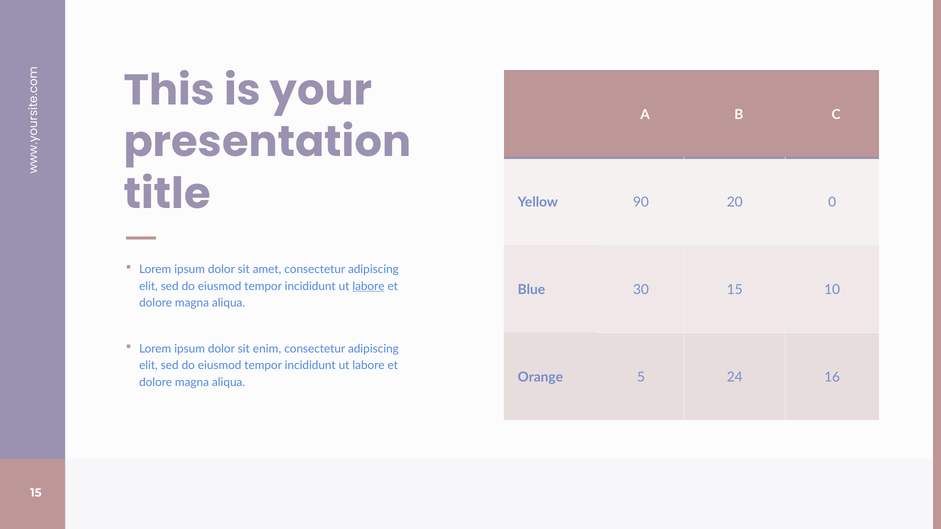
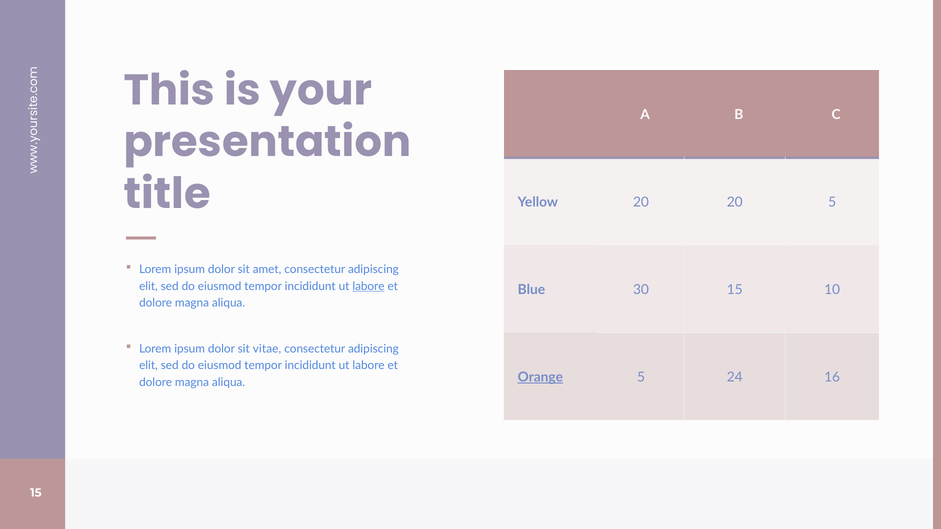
Yellow 90: 90 -> 20
20 0: 0 -> 5
enim: enim -> vitae
Orange underline: none -> present
